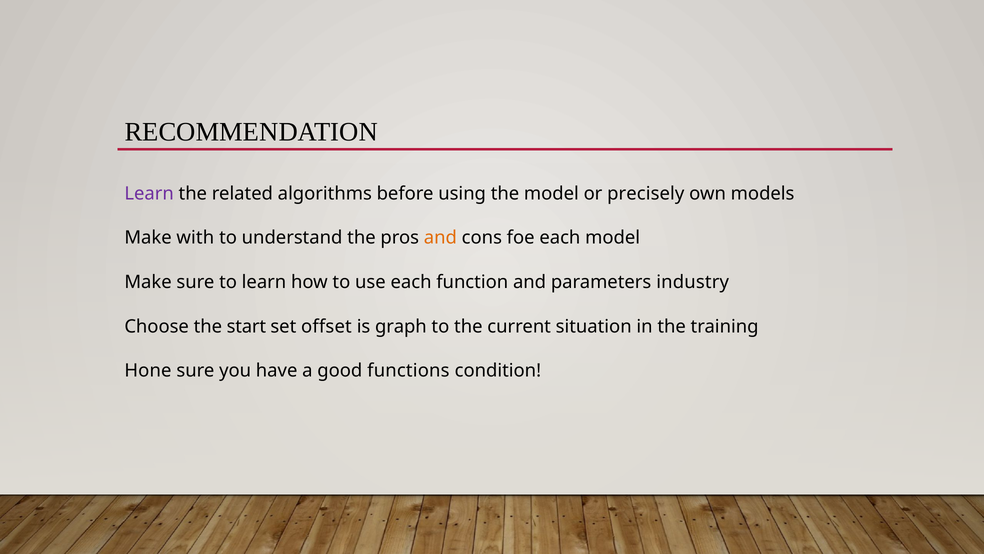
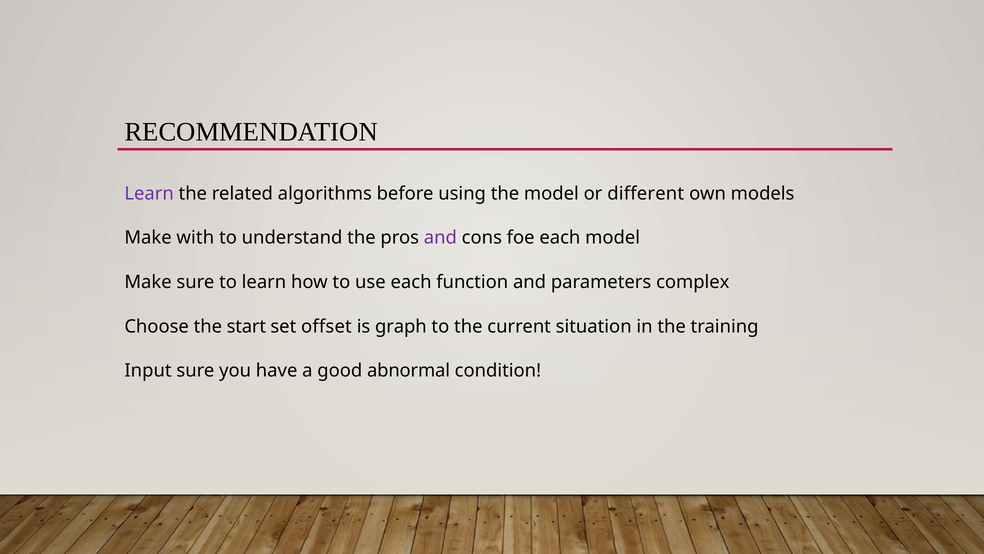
precisely: precisely -> different
and at (440, 238) colour: orange -> purple
industry: industry -> complex
Hone: Hone -> Input
functions: functions -> abnormal
